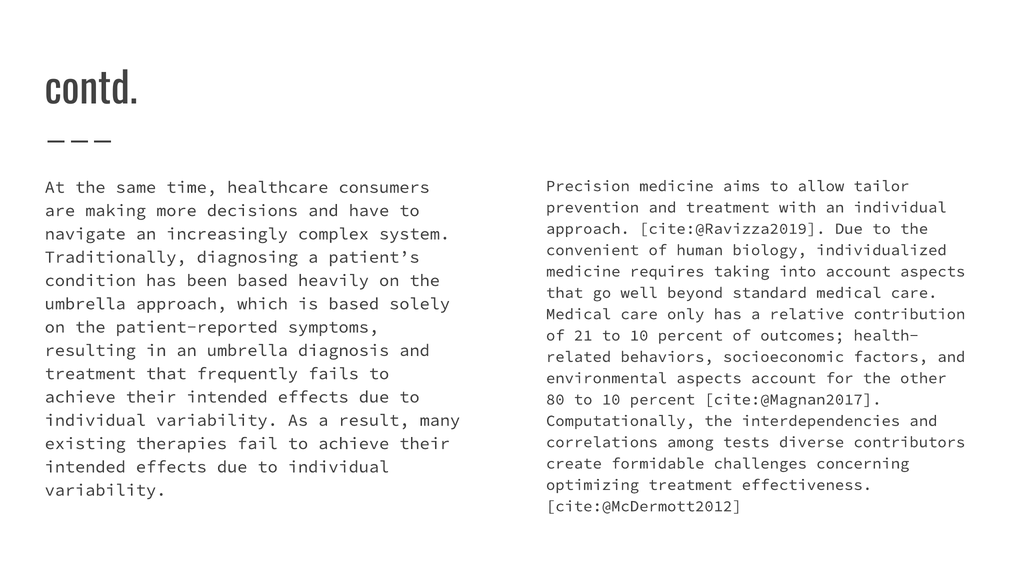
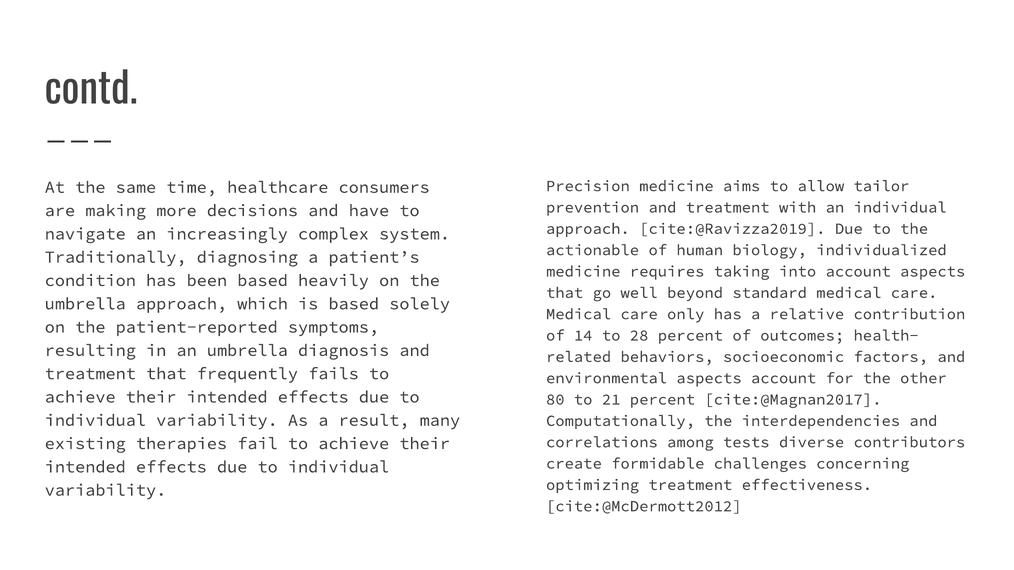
convenient: convenient -> actionable
21: 21 -> 14
10 at (639, 336): 10 -> 28
80 to 10: 10 -> 21
